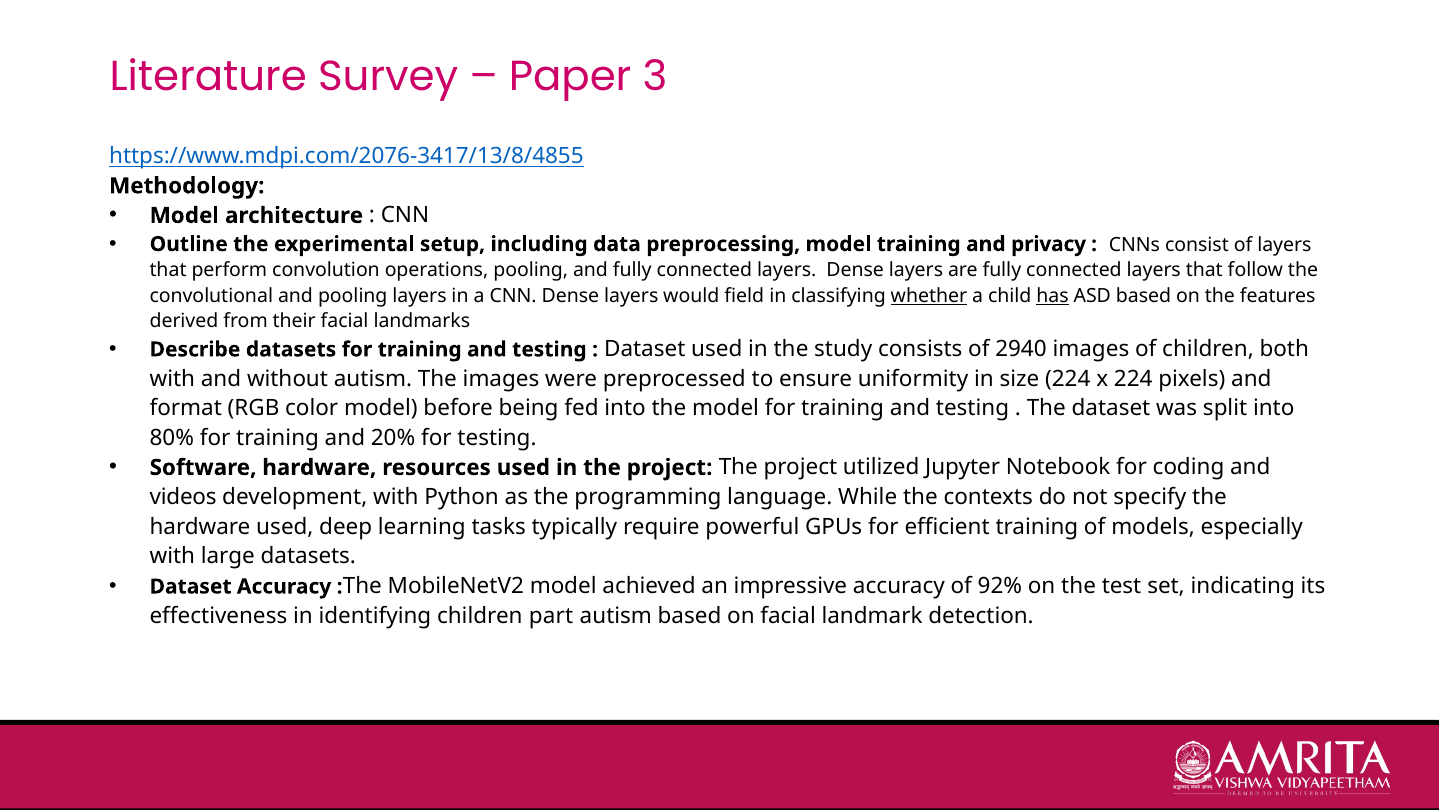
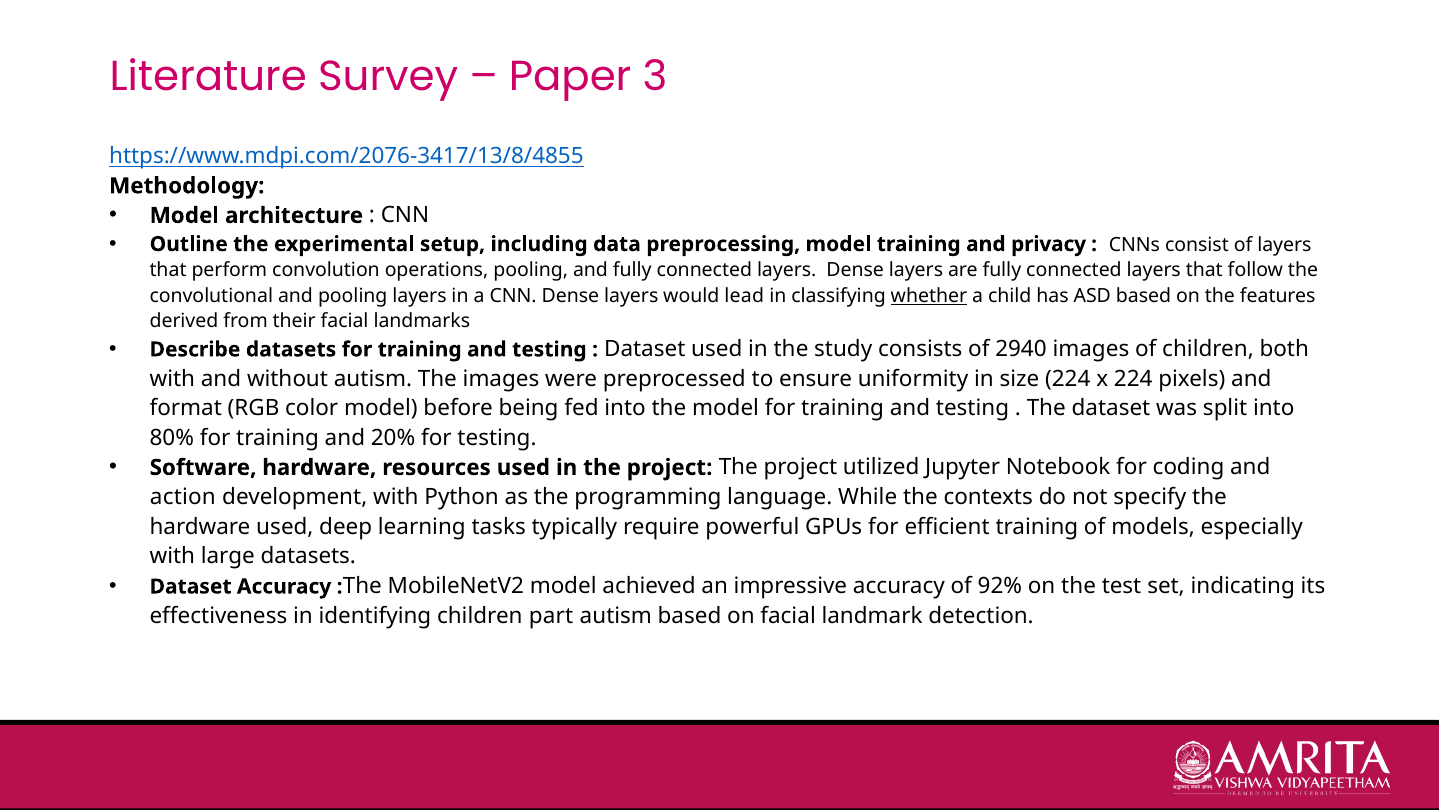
field: field -> lead
has underline: present -> none
videos: videos -> action
